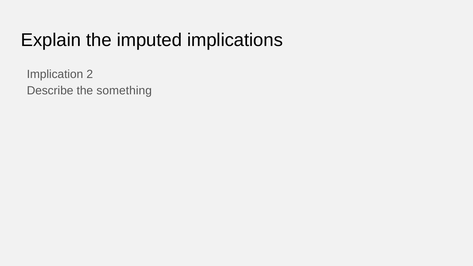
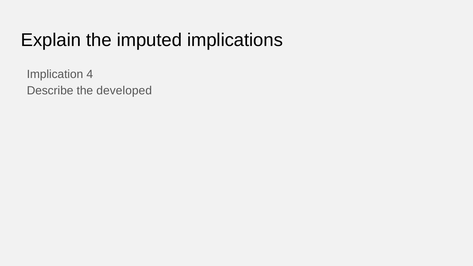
2: 2 -> 4
something: something -> developed
